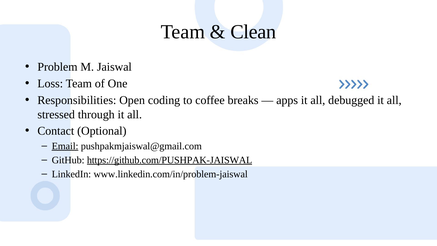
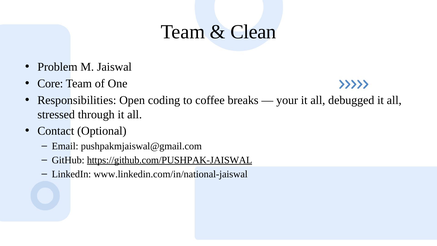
Loss: Loss -> Core
apps: apps -> your
Email underline: present -> none
www.linkedin.com/in/problem-jaiswal: www.linkedin.com/in/problem-jaiswal -> www.linkedin.com/in/national-jaiswal
